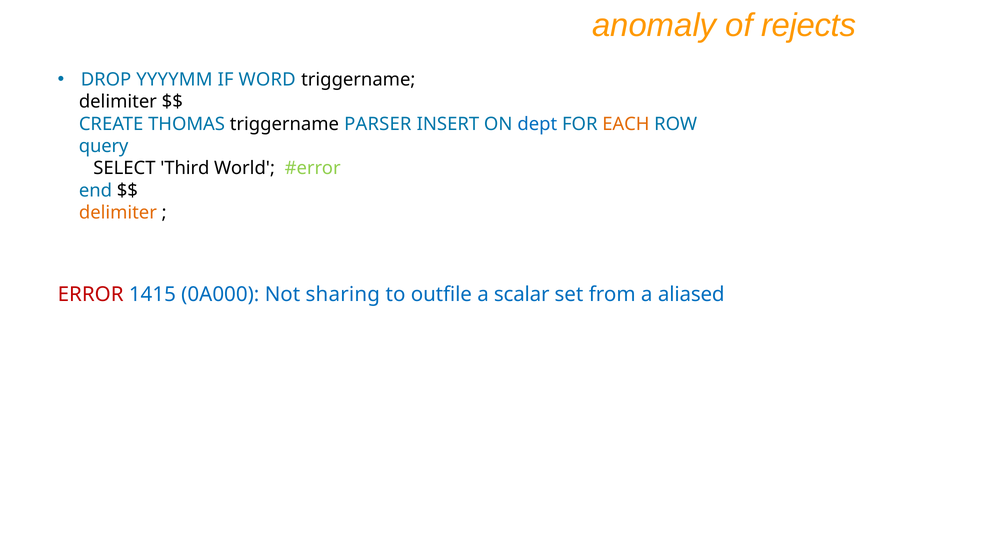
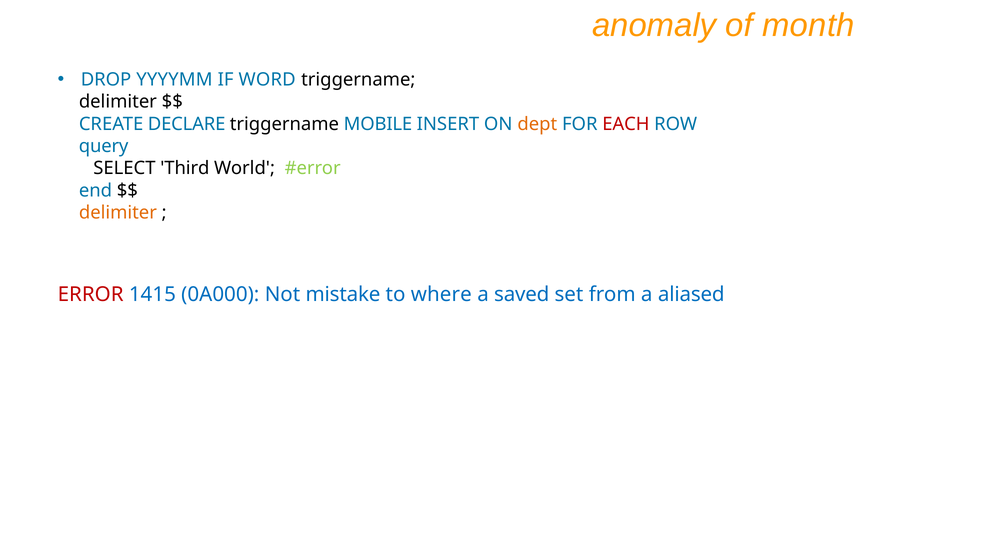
rejects: rejects -> month
THOMAS: THOMAS -> DECLARE
PARSER: PARSER -> MOBILE
dept colour: blue -> orange
EACH colour: orange -> red
sharing: sharing -> mistake
outfile: outfile -> where
scalar: scalar -> saved
